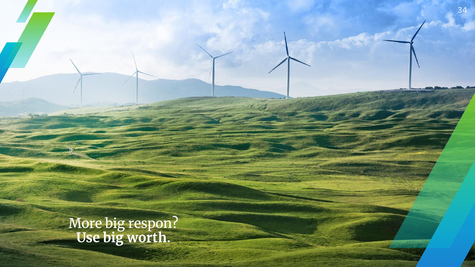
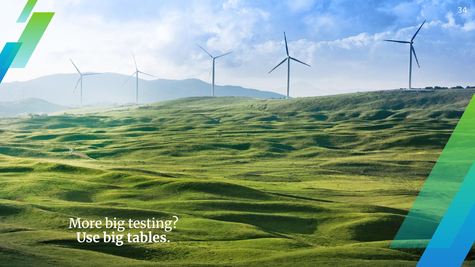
respon: respon -> testing
worth: worth -> tables
